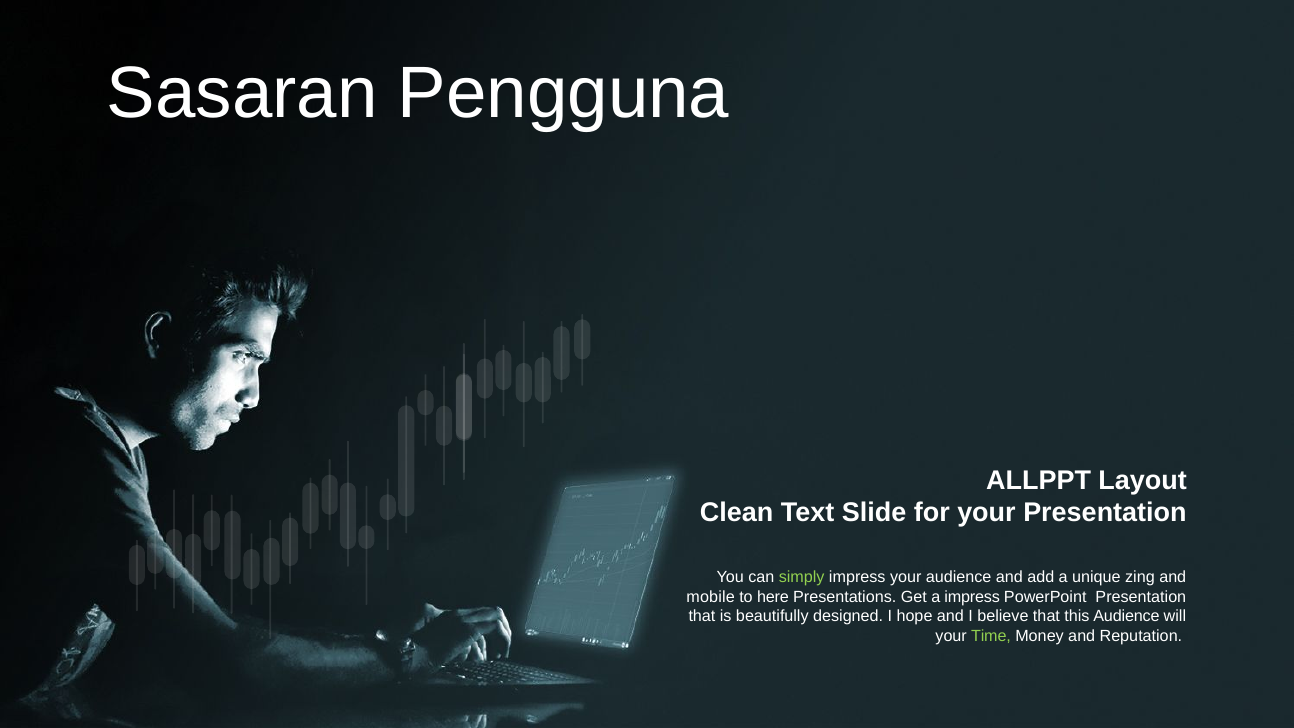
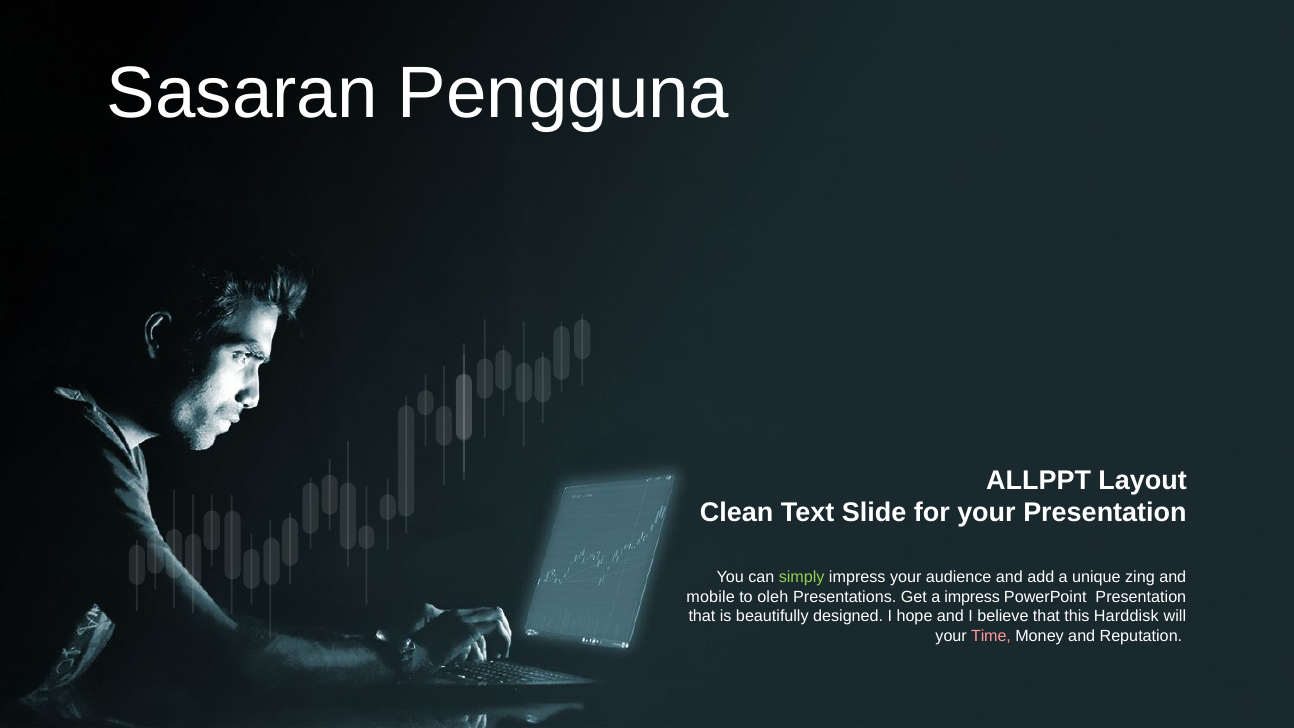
here: here -> oleh
this Audience: Audience -> Harddisk
Time colour: light green -> pink
